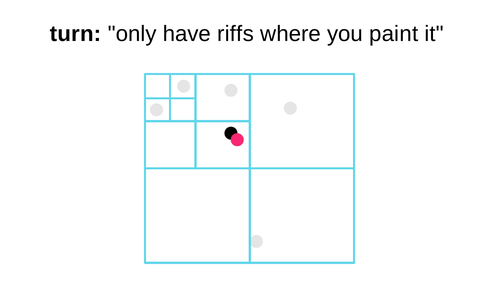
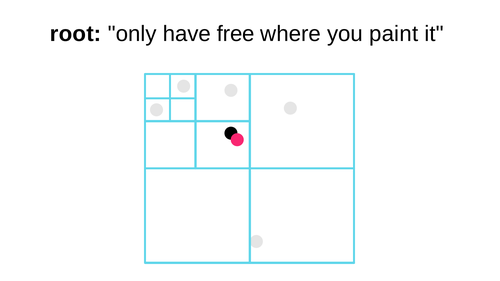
turn: turn -> root
riffs: riffs -> free
